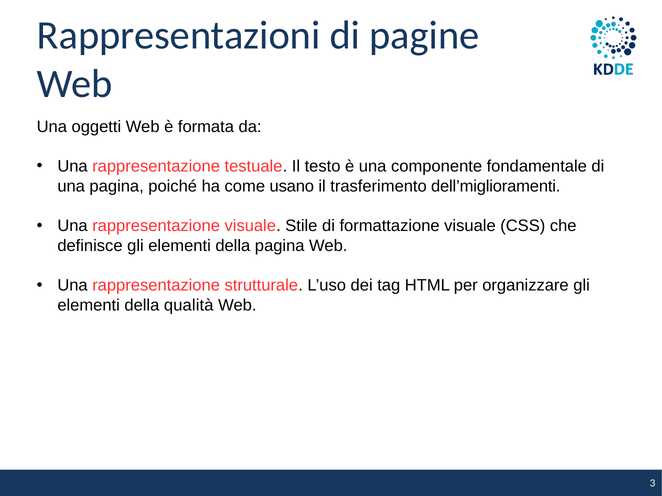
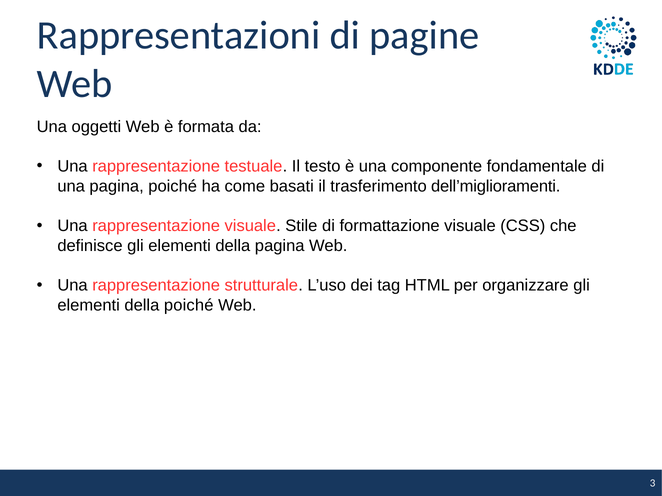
usano: usano -> basati
della qualità: qualità -> poiché
